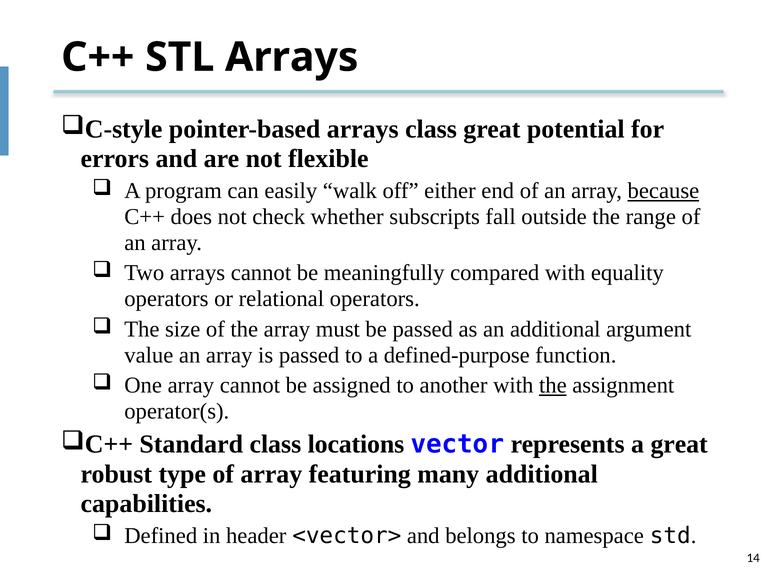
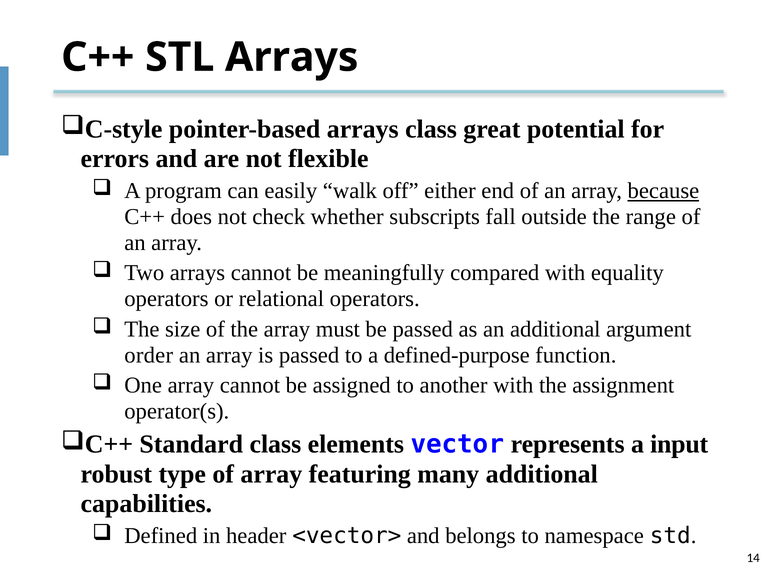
value: value -> order
the at (553, 385) underline: present -> none
locations: locations -> elements
a great: great -> input
